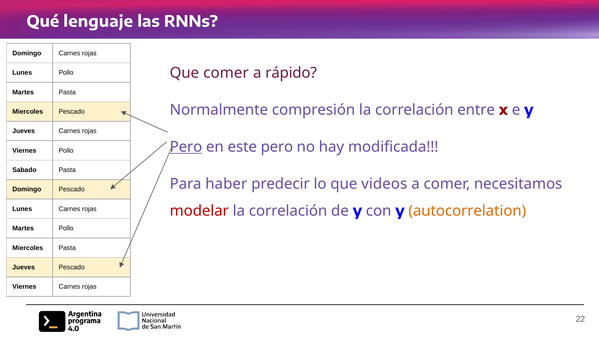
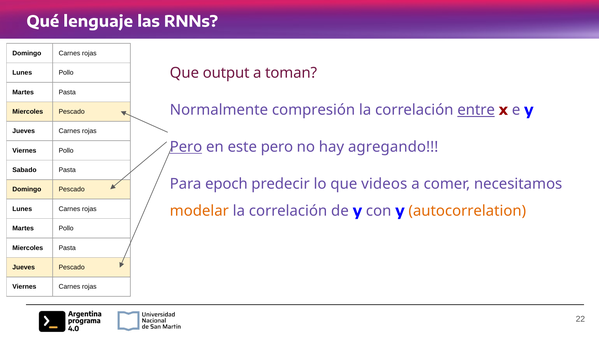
Que comer: comer -> output
rápido: rápido -> toman
entre underline: none -> present
modificada: modificada -> agregando
haber: haber -> epoch
modelar colour: red -> orange
